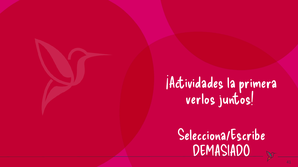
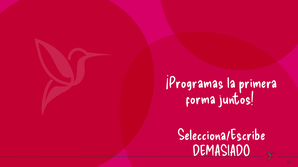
¡Actividades: ¡Actividades -> ¡Programas
verlos: verlos -> forma
